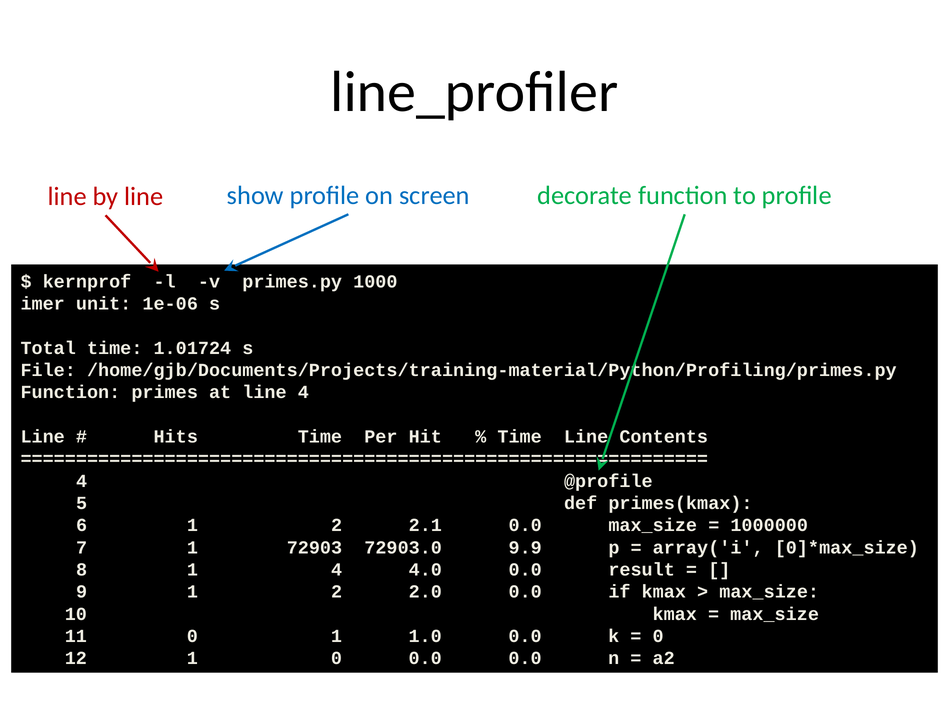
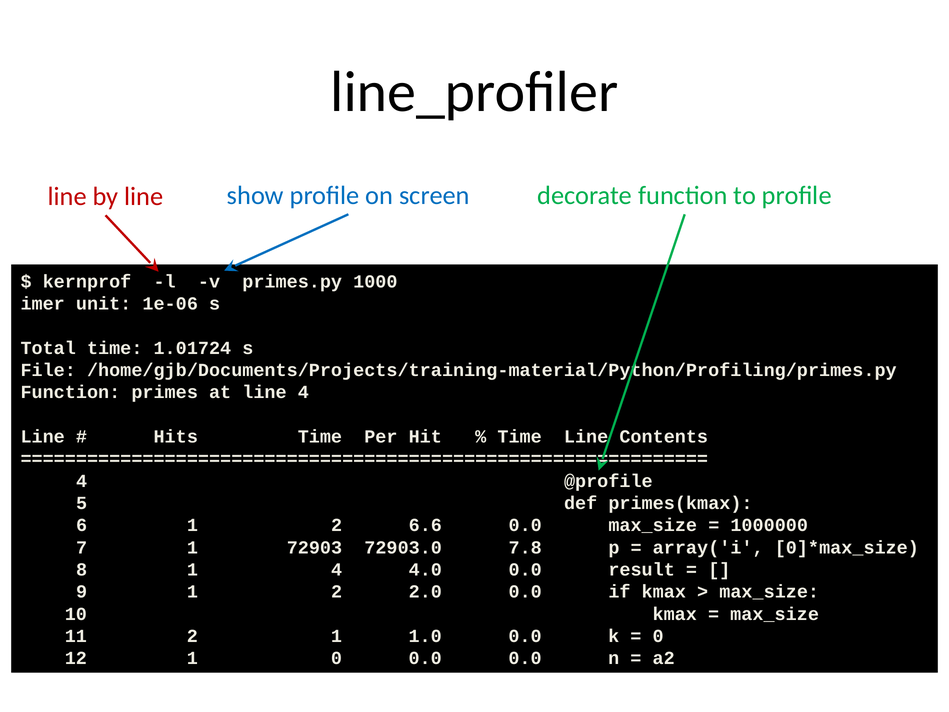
2.1: 2.1 -> 6.6
9.9: 9.9 -> 7.8
11 0: 0 -> 2
